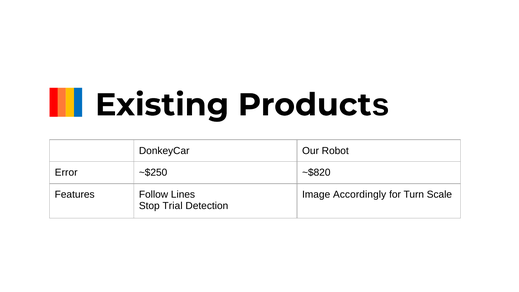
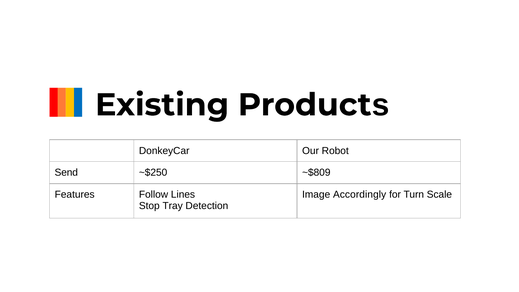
Error: Error -> Send
~$820: ~$820 -> ~$809
Trial: Trial -> Tray
